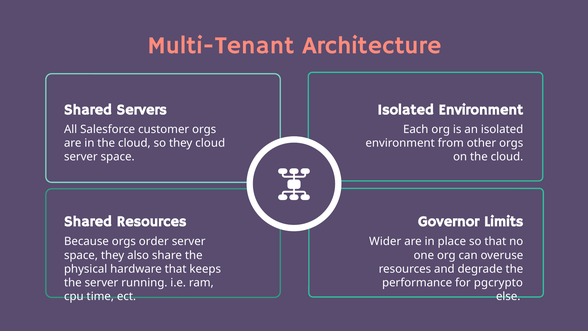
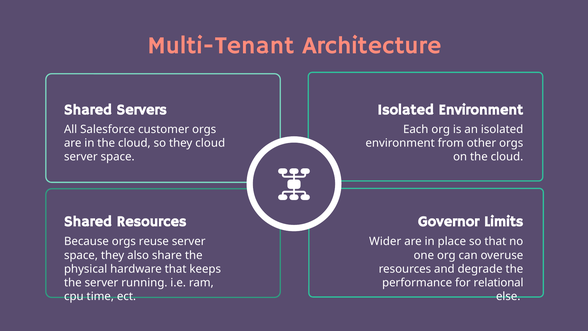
order: order -> reuse
pgcrypto: pgcrypto -> relational
